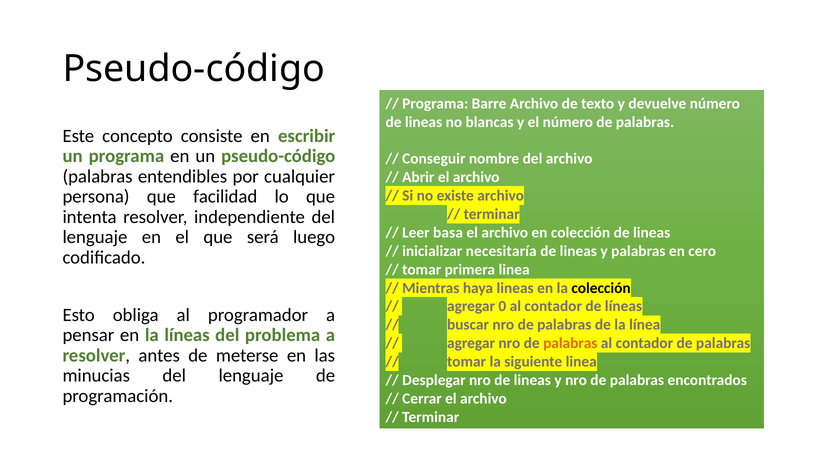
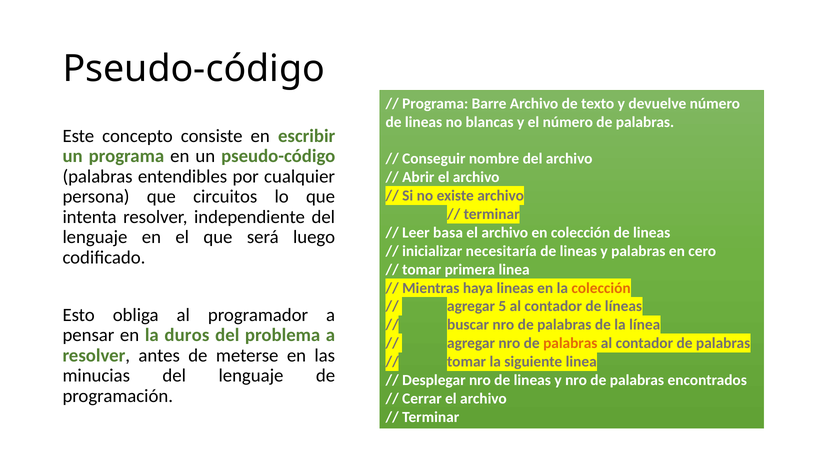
facilidad: facilidad -> circuitos
colección at (601, 288) colour: black -> orange
0: 0 -> 5
la líneas: líneas -> duros
